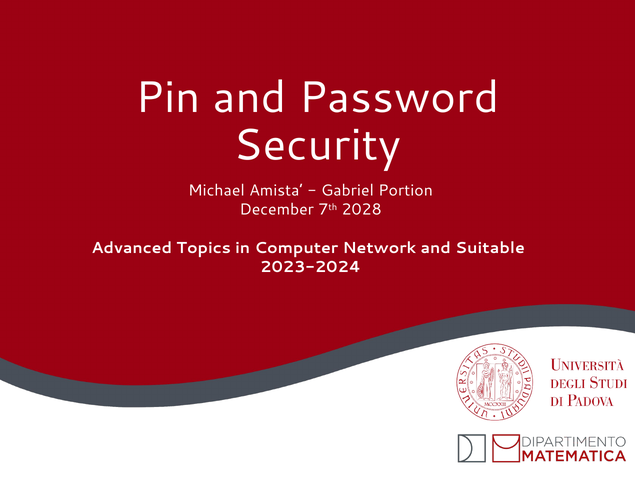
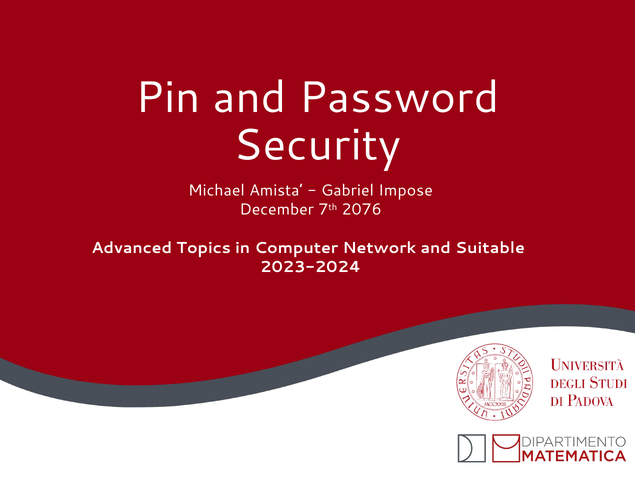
Portion: Portion -> Impose
2028: 2028 -> 2076
